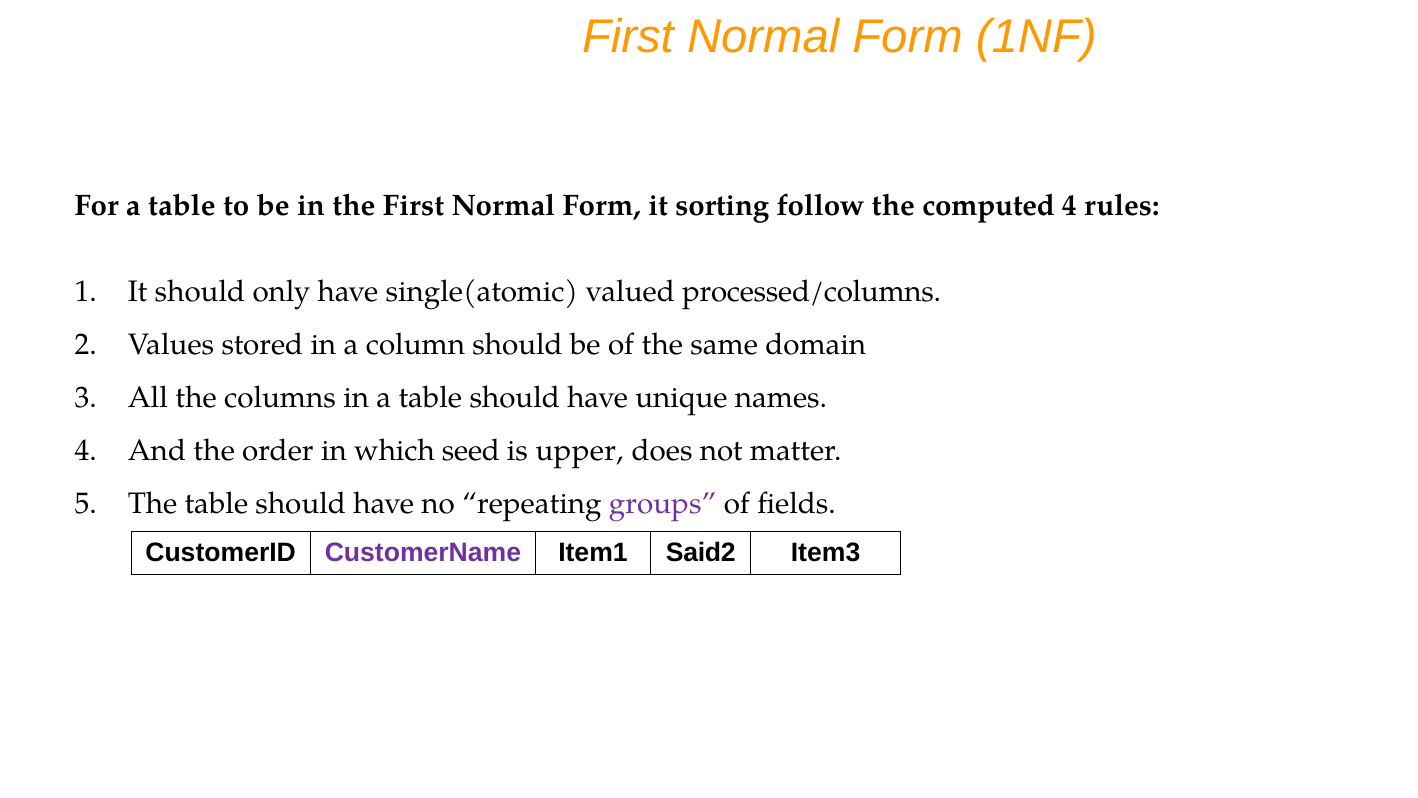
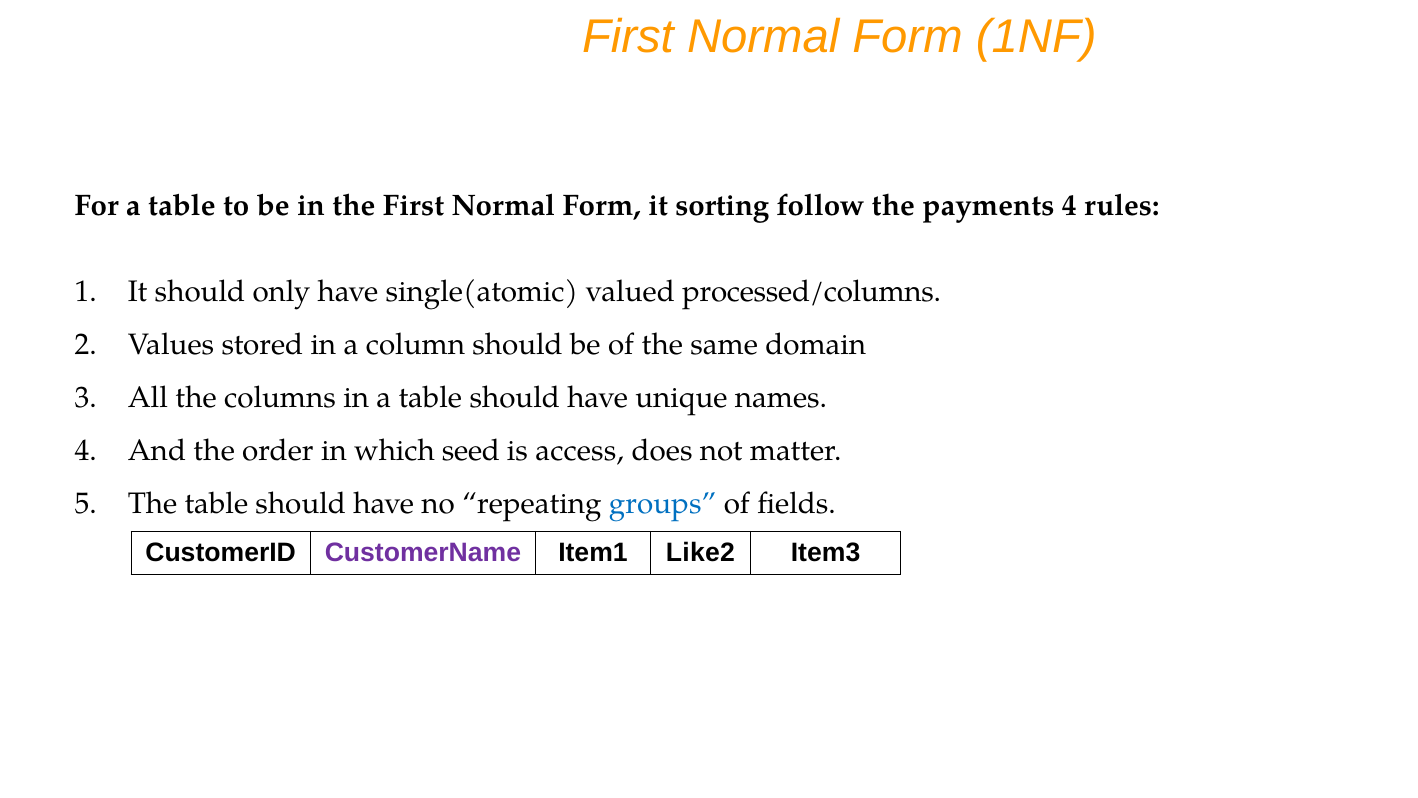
computed: computed -> payments
upper: upper -> access
groups colour: purple -> blue
Said2: Said2 -> Like2
